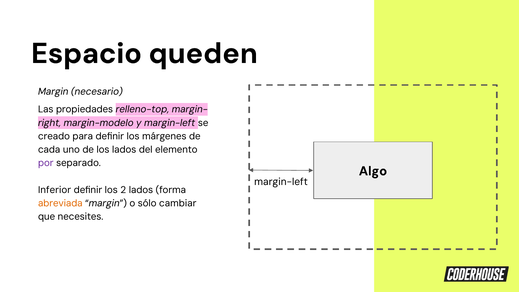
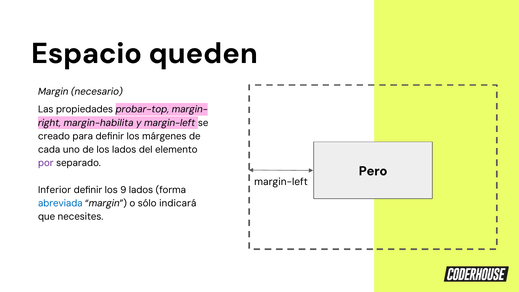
relleno-top: relleno-top -> probar-top
margin-modelo: margin-modelo -> margin-habilita
Algo: Algo -> Pero
2: 2 -> 9
abreviada colour: orange -> blue
cambiar: cambiar -> indicará
